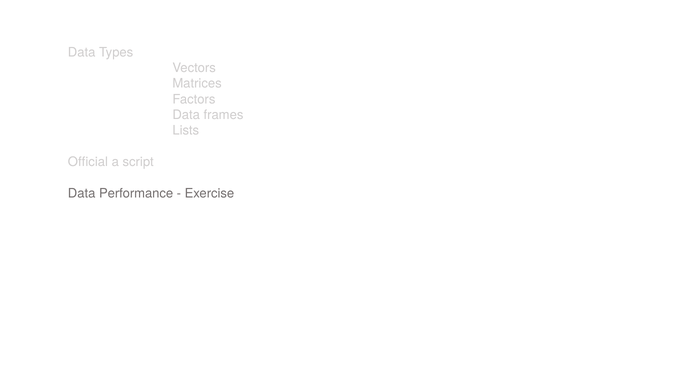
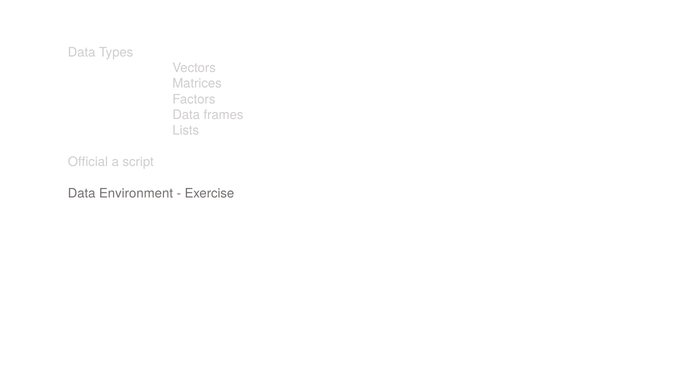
Performance: Performance -> Environment
